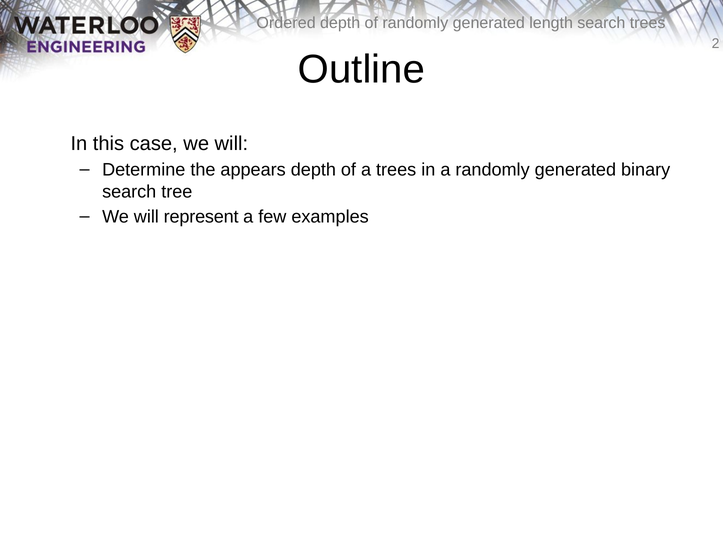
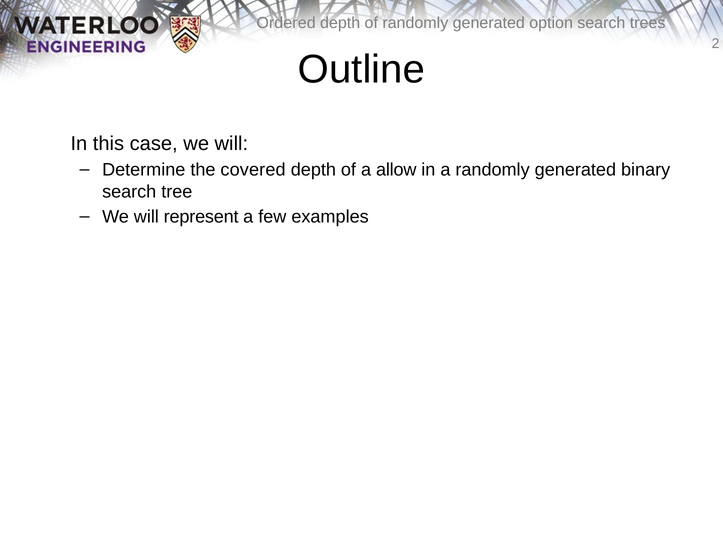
length: length -> option
appears: appears -> covered
a trees: trees -> allow
